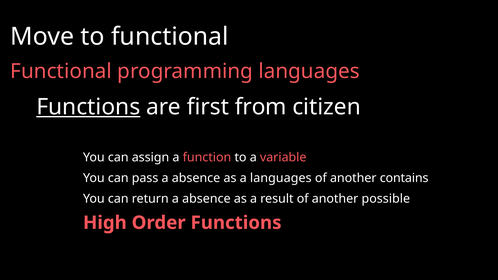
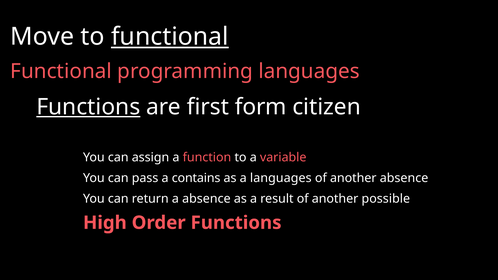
functional at (170, 37) underline: none -> present
from: from -> form
pass a absence: absence -> contains
another contains: contains -> absence
